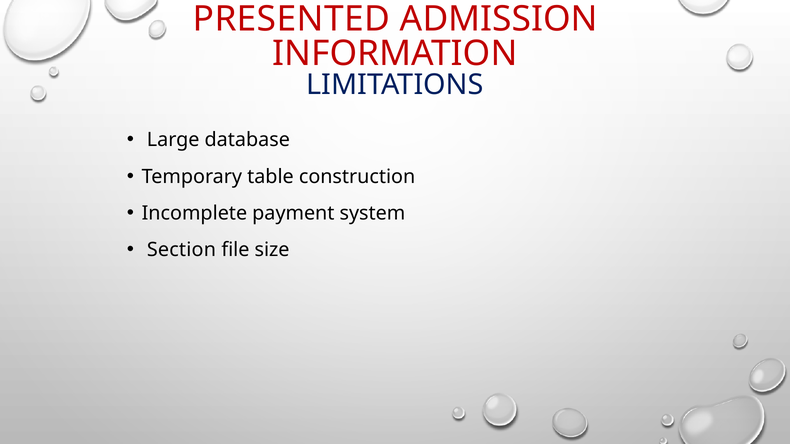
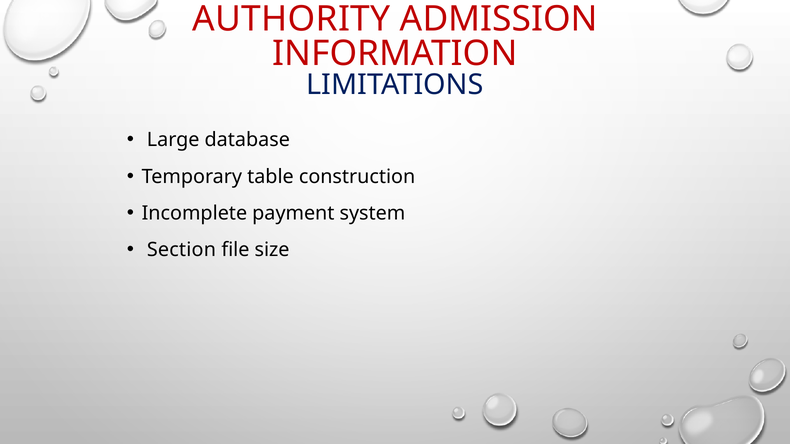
PRESENTED: PRESENTED -> AUTHORITY
